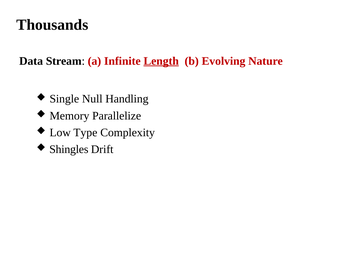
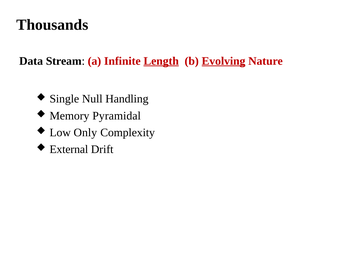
Evolving underline: none -> present
Parallelize: Parallelize -> Pyramidal
Type: Type -> Only
Shingles: Shingles -> External
